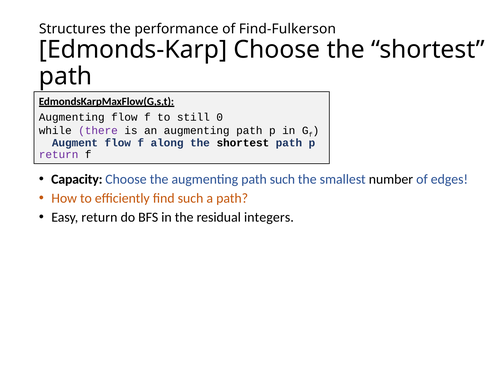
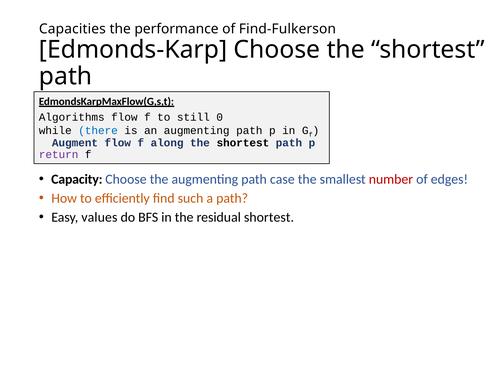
Structures: Structures -> Capacities
Augmenting at (72, 117): Augmenting -> Algorithms
there colour: purple -> blue
path such: such -> case
number colour: black -> red
Easy return: return -> values
residual integers: integers -> shortest
